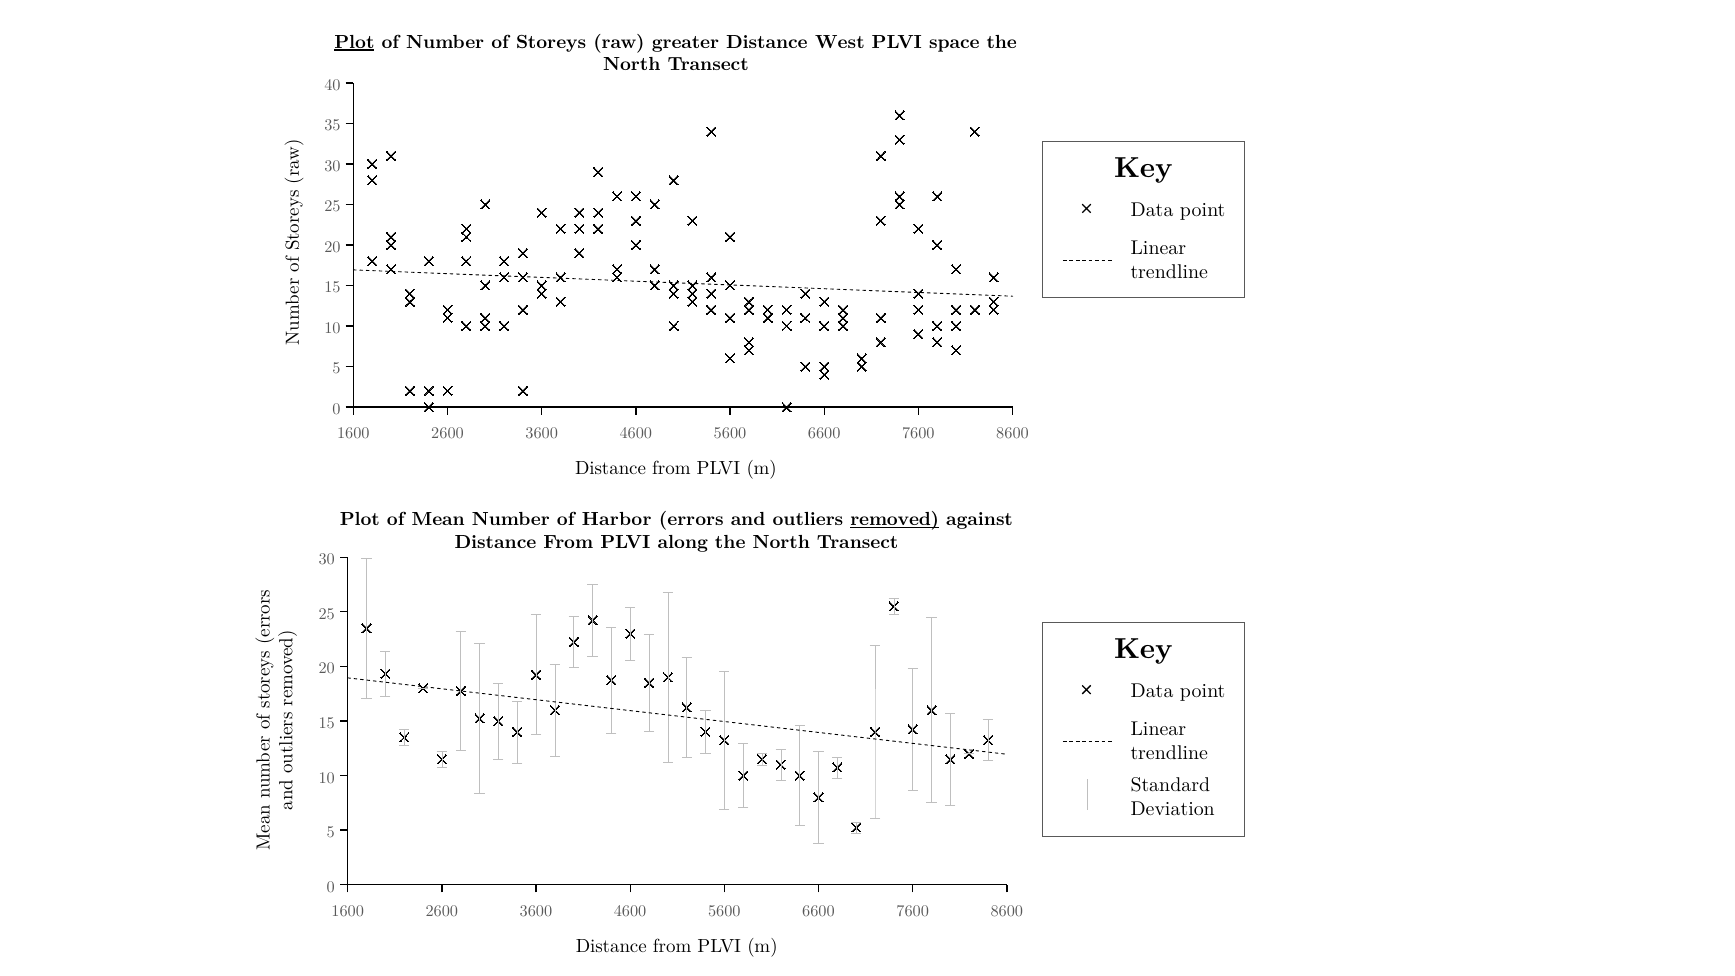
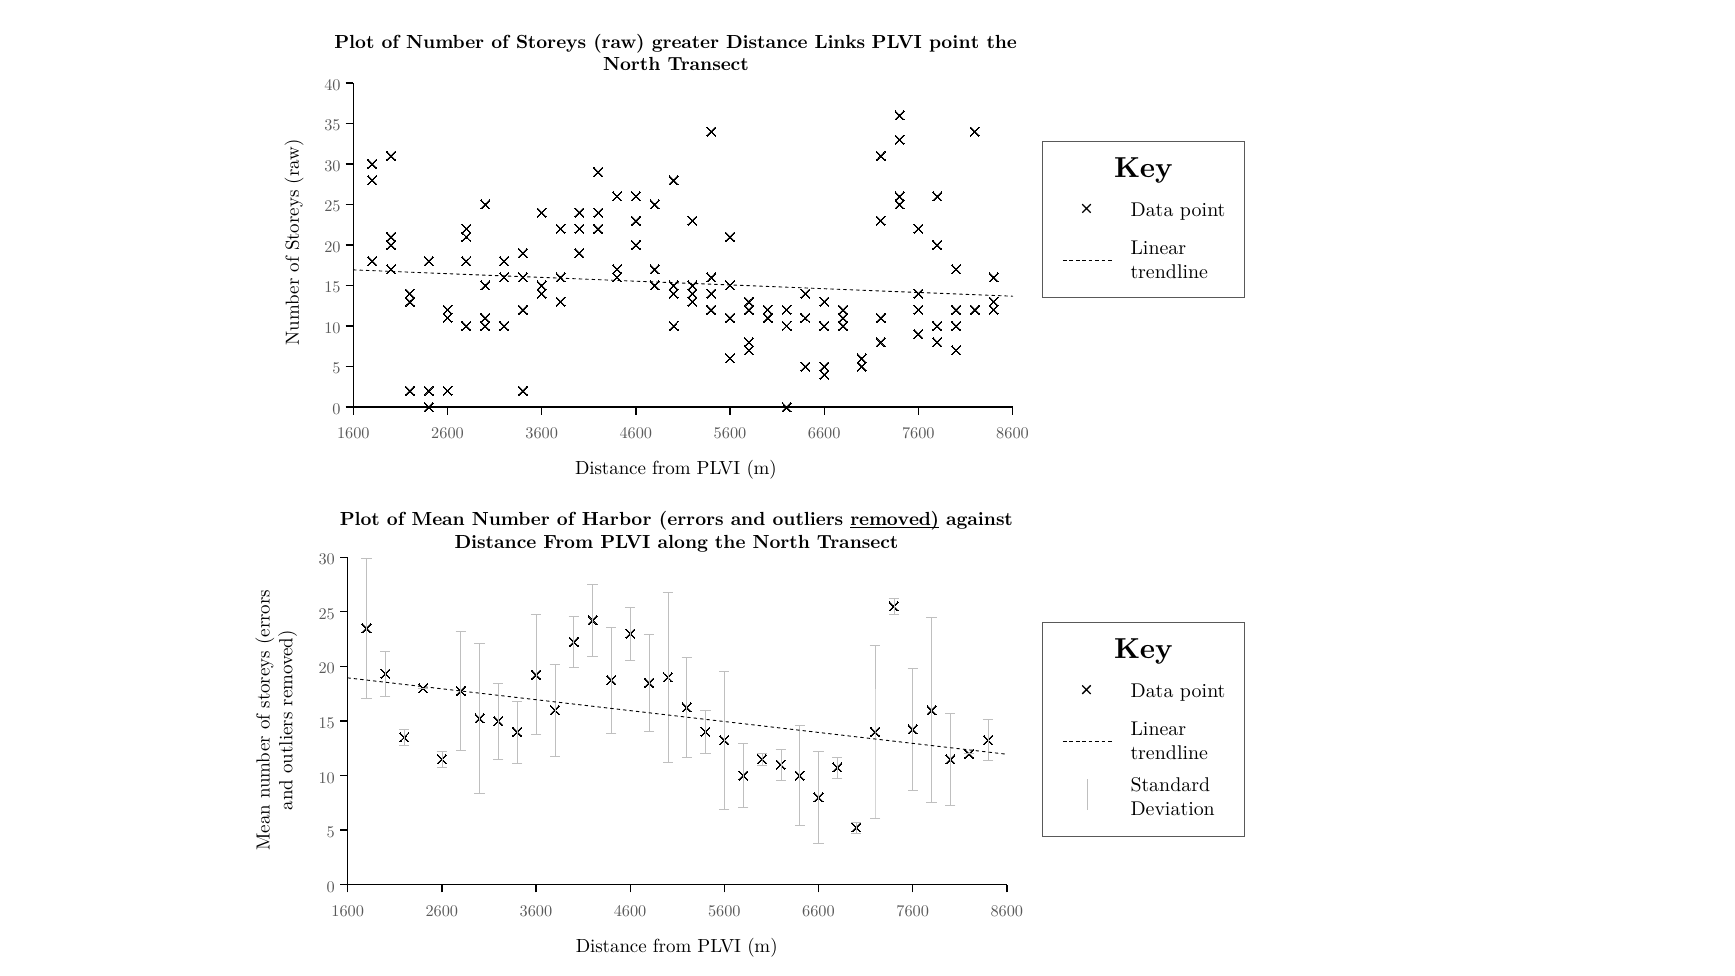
Plot at (354, 42) underline: present -> none
West: West -> Links
PLVI space: space -> point
